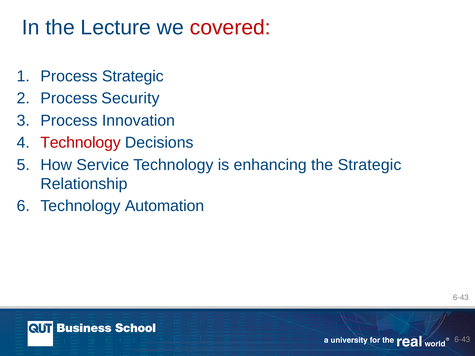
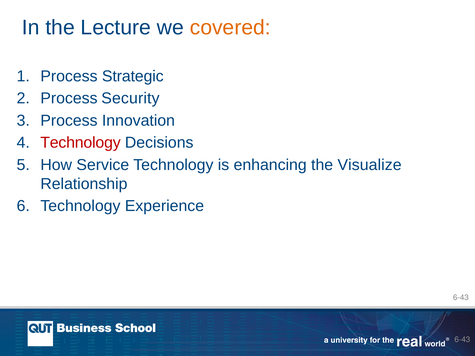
covered colour: red -> orange
the Strategic: Strategic -> Visualize
Automation: Automation -> Experience
